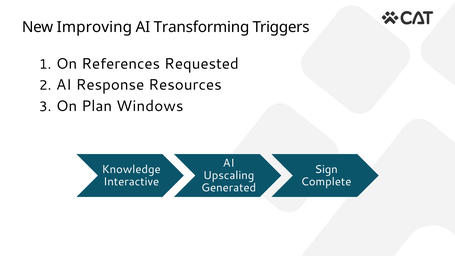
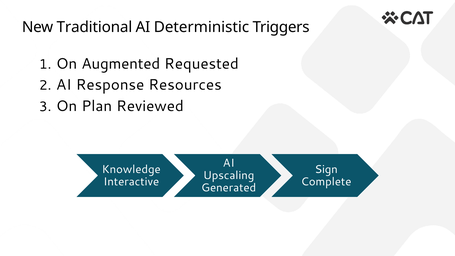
Improving: Improving -> Traditional
Transforming: Transforming -> Deterministic
References: References -> Augmented
Windows: Windows -> Reviewed
